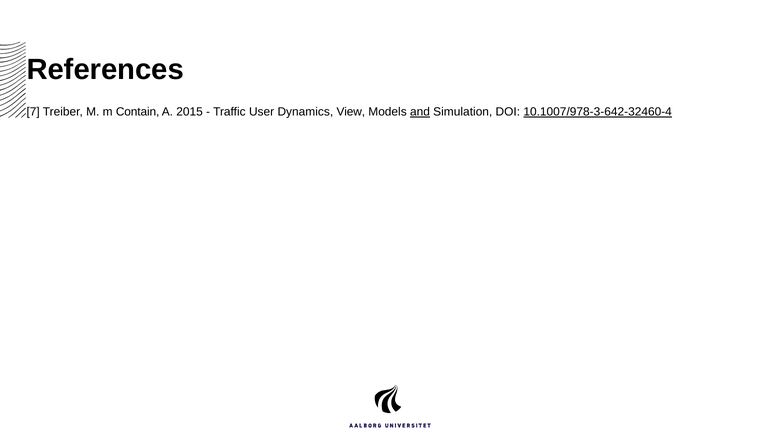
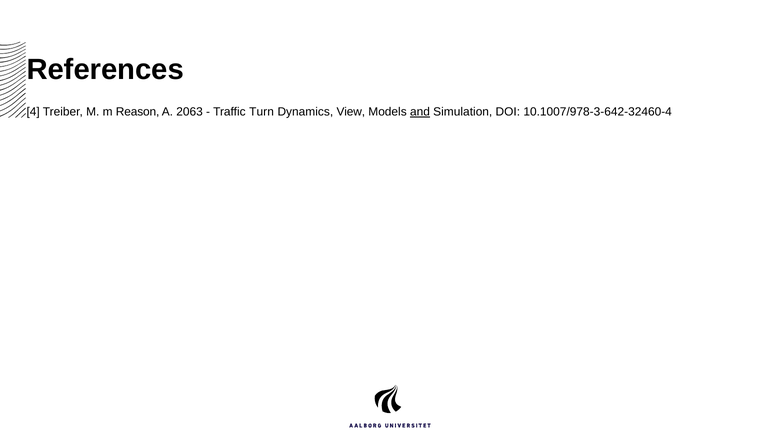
7: 7 -> 4
Contain: Contain -> Reason
2015: 2015 -> 2063
User: User -> Turn
10.1007/978-3-642-32460-4 underline: present -> none
